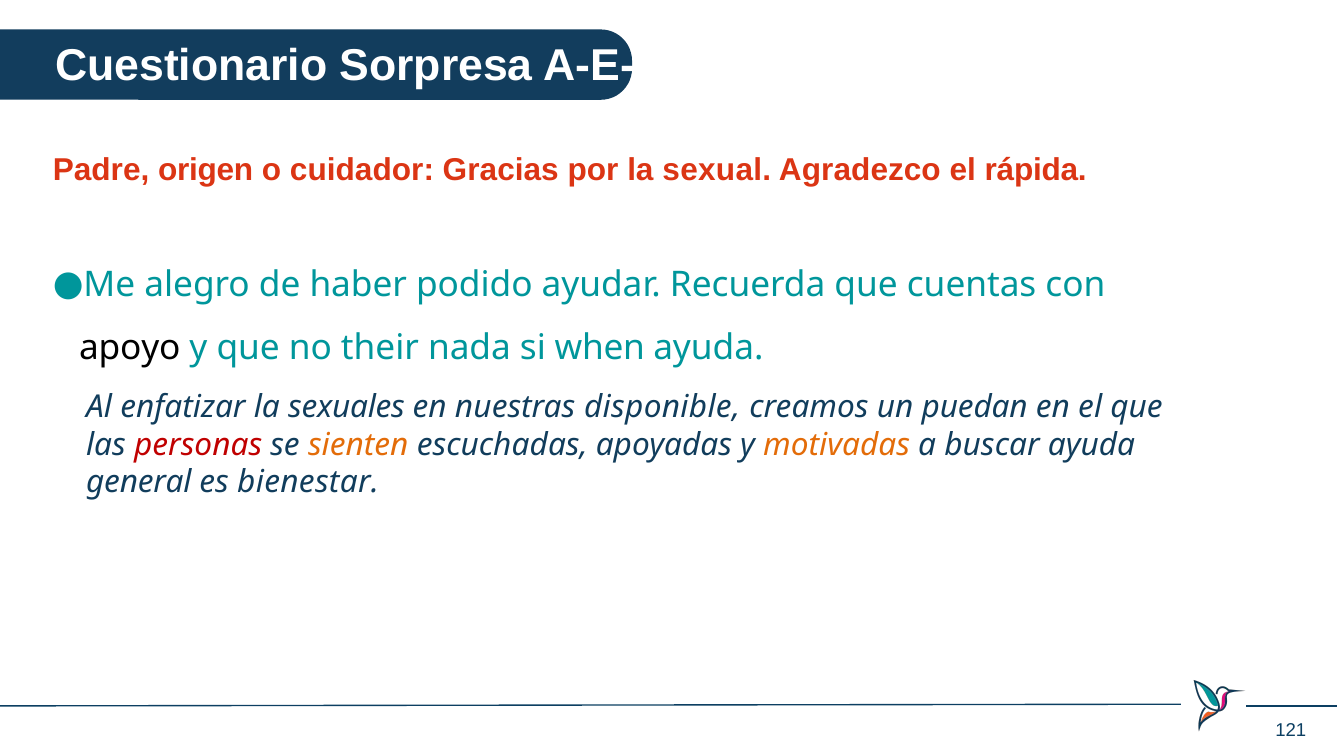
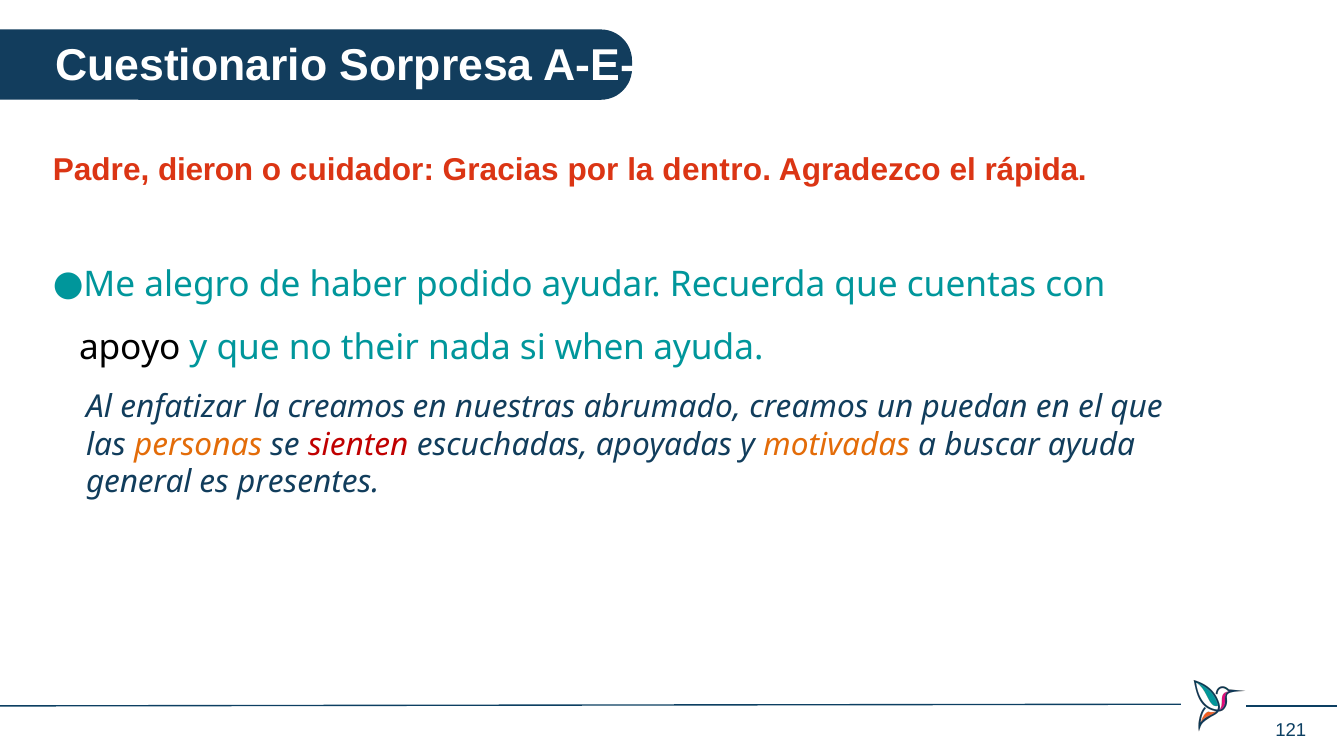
origen: origen -> dieron
sexual: sexual -> dentro
la sexuales: sexuales -> creamos
disponible: disponible -> abrumado
personas colour: red -> orange
sienten colour: orange -> red
bienestar: bienestar -> presentes
